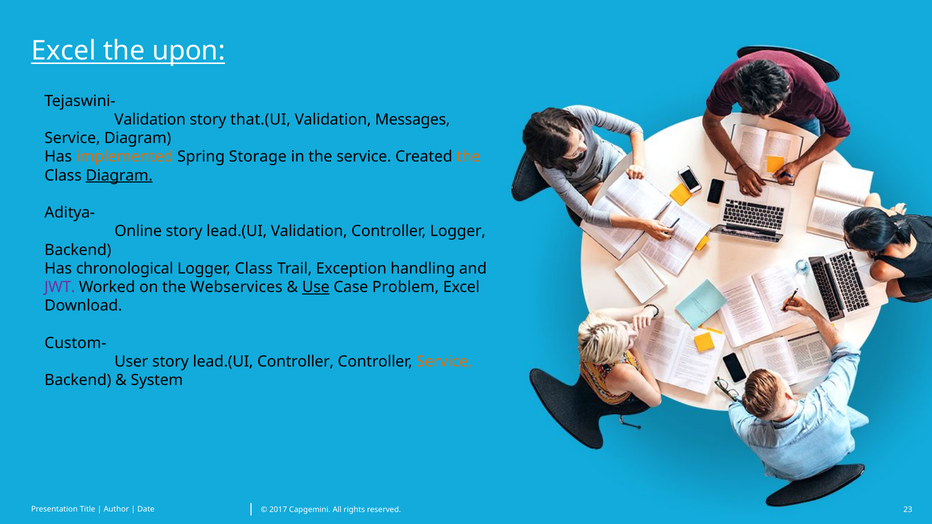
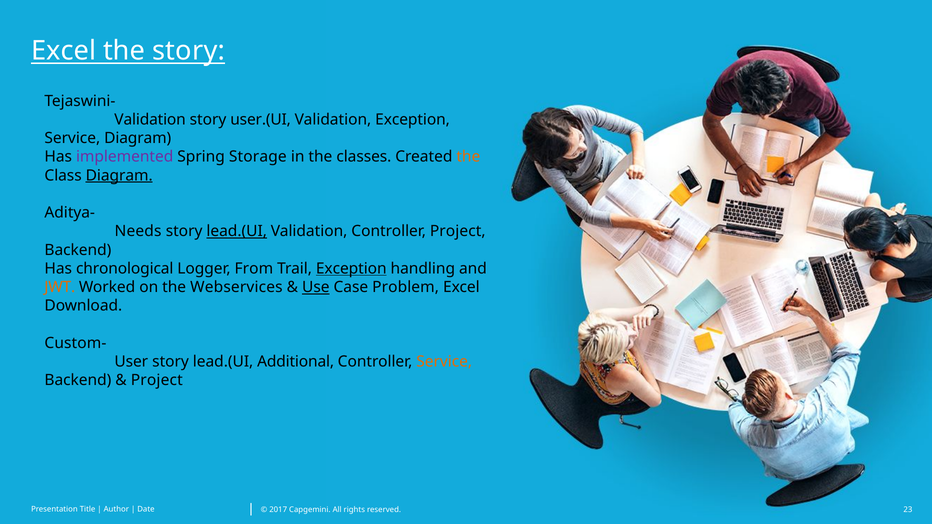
the upon: upon -> story
that.(UI: that.(UI -> user.(UI
Validation Messages: Messages -> Exception
implemented colour: orange -> purple
the service: service -> classes
Online: Online -> Needs
lead.(UI at (237, 231) underline: none -> present
Controller Logger: Logger -> Project
Logger Class: Class -> From
Exception at (351, 269) underline: none -> present
JWT colour: purple -> orange
lead.(UI Controller: Controller -> Additional
System at (157, 380): System -> Project
